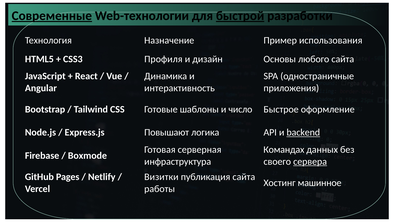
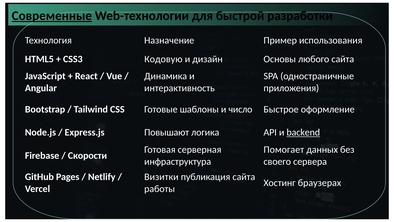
быстрой underline: present -> none
Профиля: Профиля -> Кодовую
Командах: Командах -> Помогает
Boxmode: Boxmode -> Скорости
сервера underline: present -> none
машинное: машинное -> браузерах
